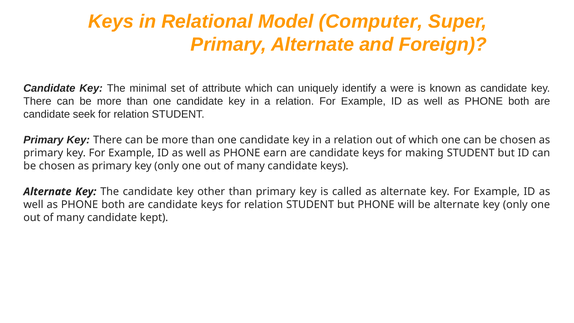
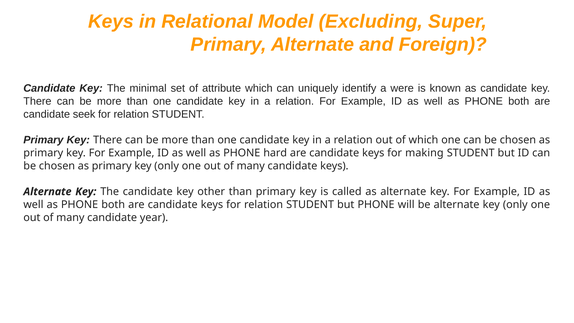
Computer: Computer -> Excluding
earn: earn -> hard
kept: kept -> year
